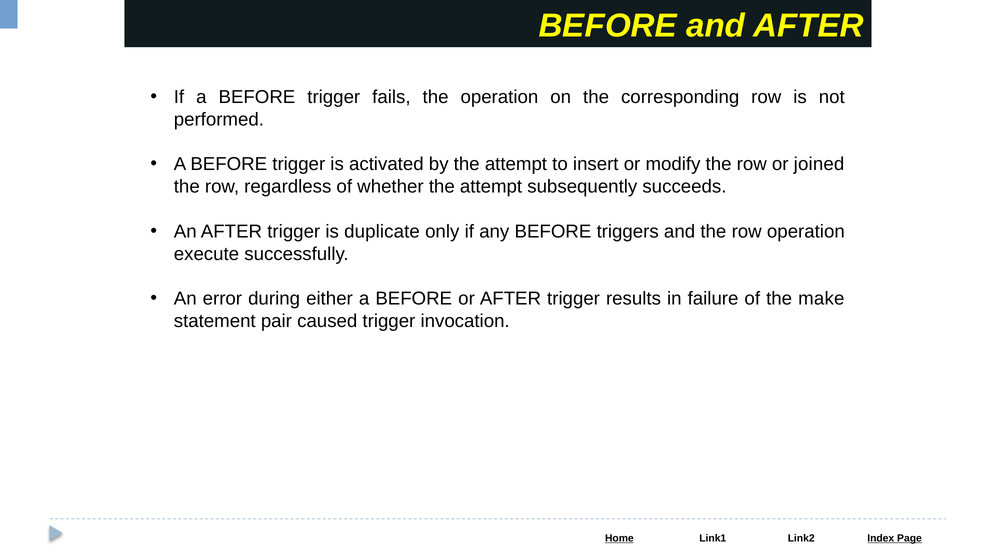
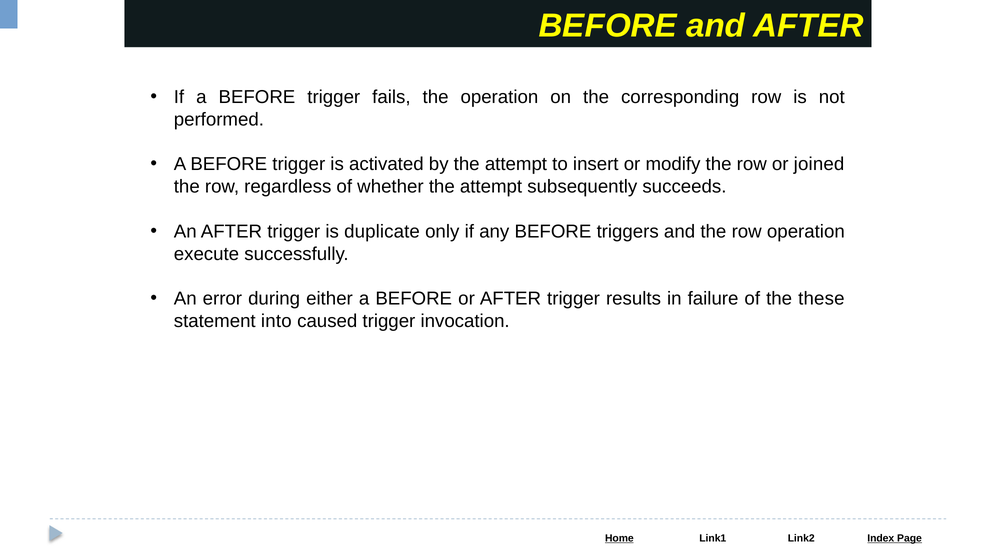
make: make -> these
pair: pair -> into
